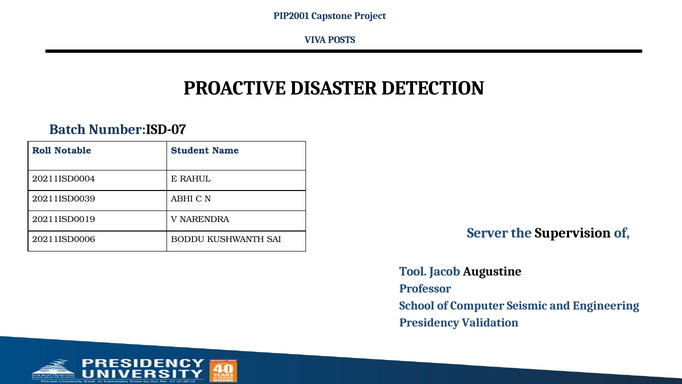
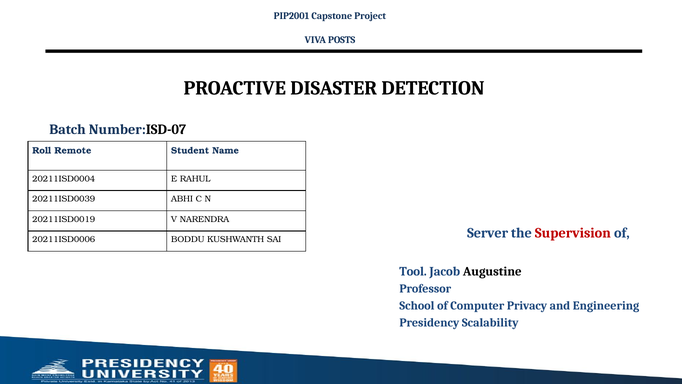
Notable: Notable -> Remote
Supervision colour: black -> red
Seismic: Seismic -> Privacy
Validation: Validation -> Scalability
